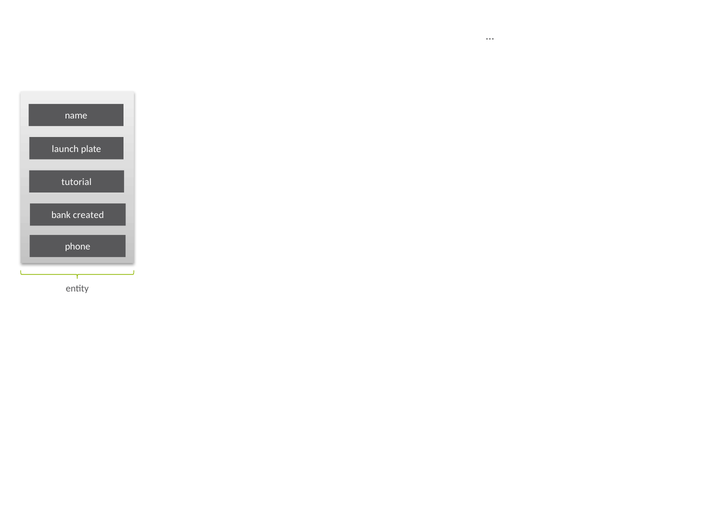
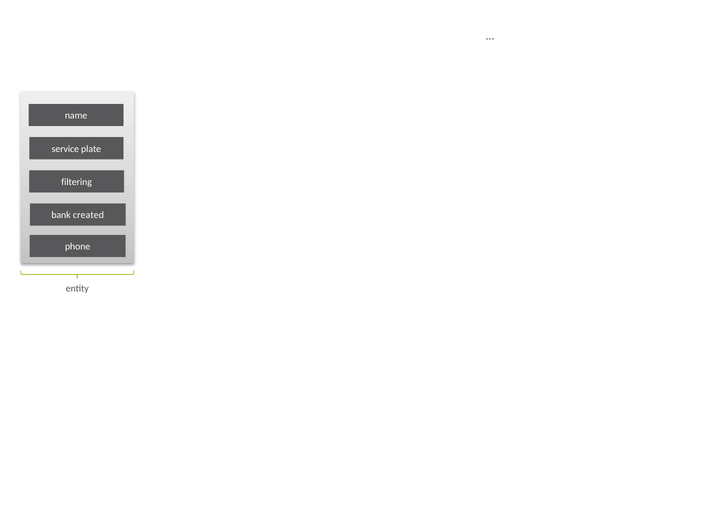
launch: launch -> service
tutorial: tutorial -> filtering
